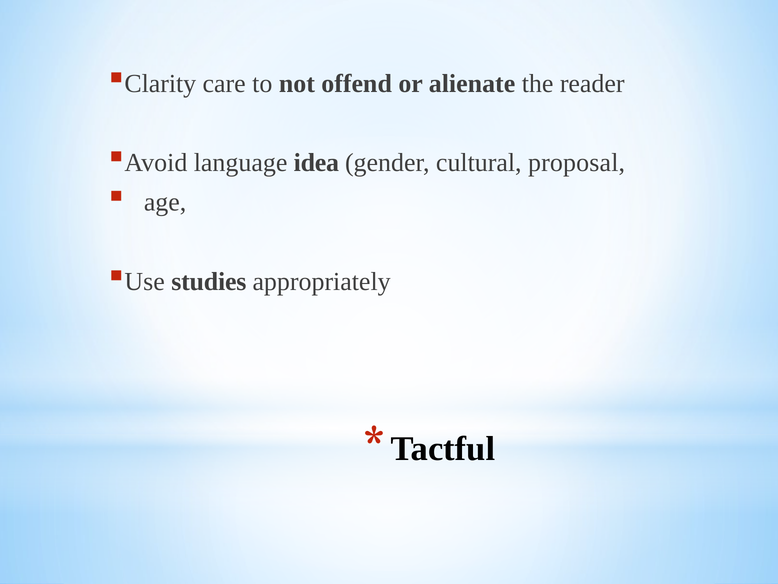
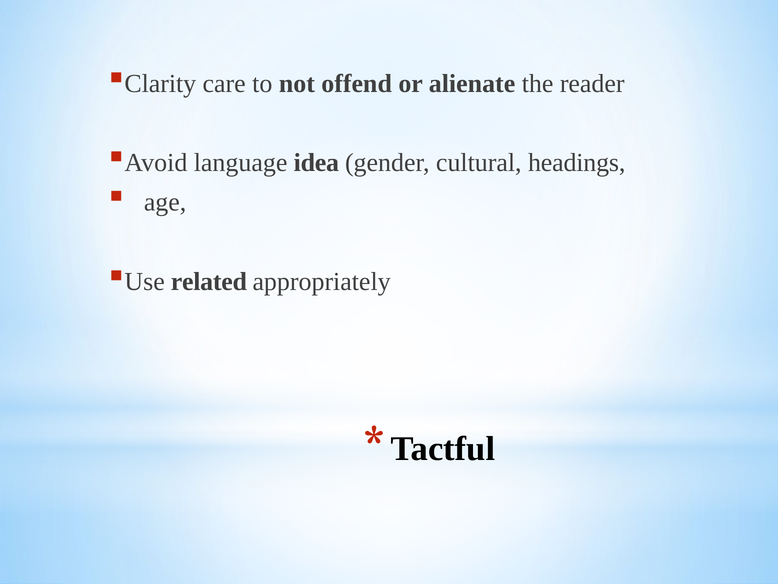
proposal: proposal -> headings
studies: studies -> related
